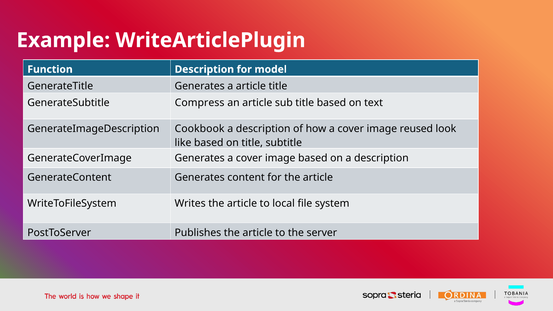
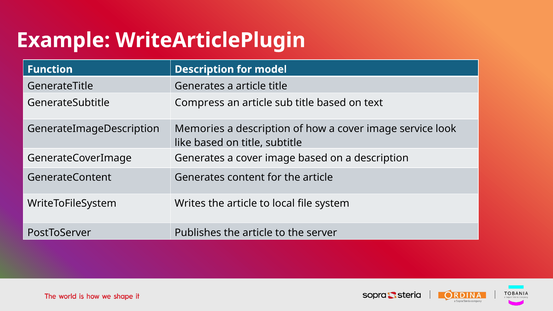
Cookbook: Cookbook -> Memories
reused: reused -> service
